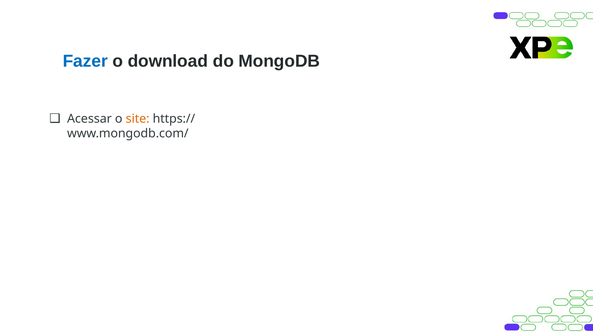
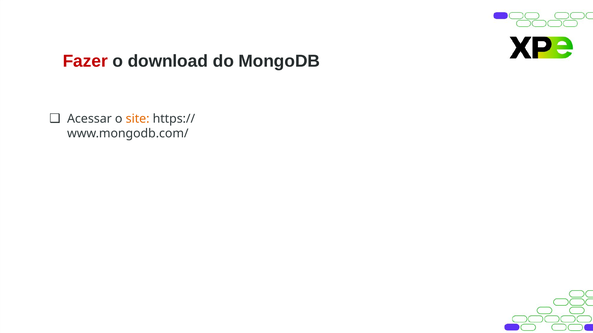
Fazer colour: blue -> red
